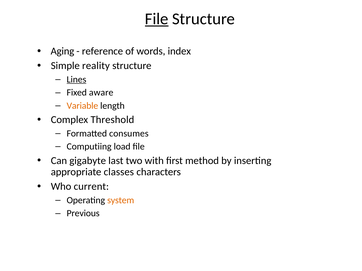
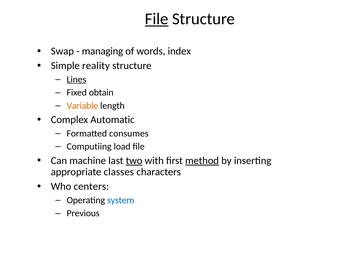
Aging: Aging -> Swap
reference: reference -> managing
aware: aware -> obtain
Threshold: Threshold -> Automatic
gigabyte: gigabyte -> machine
two underline: none -> present
method underline: none -> present
current: current -> centers
system colour: orange -> blue
